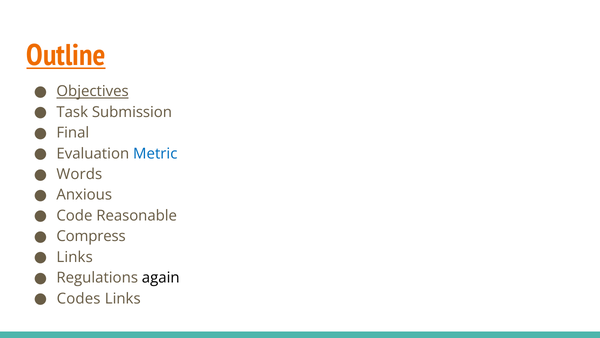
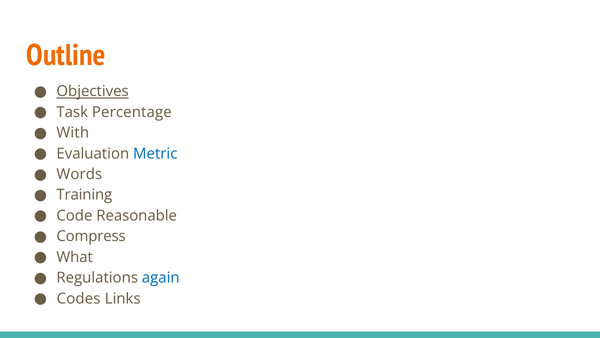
Outline underline: present -> none
Submission: Submission -> Percentage
Final: Final -> With
Anxious: Anxious -> Training
Links at (75, 257): Links -> What
again colour: black -> blue
